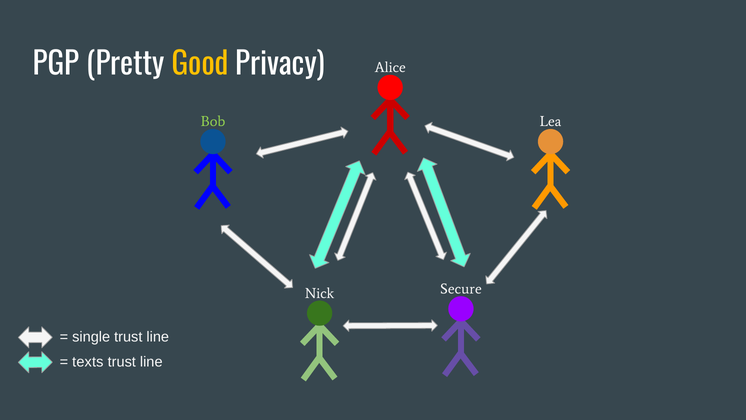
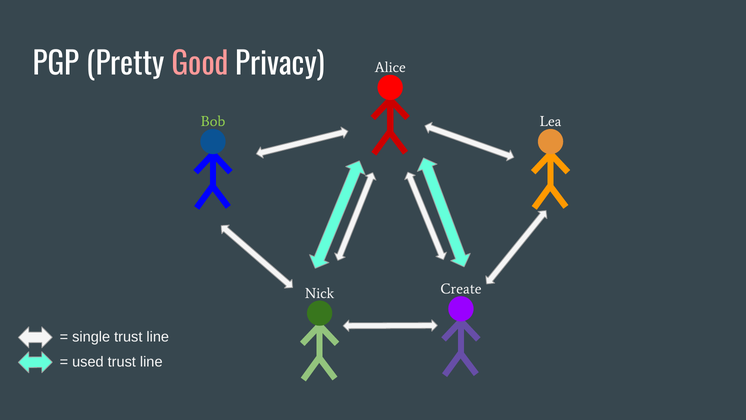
Good colour: yellow -> pink
Secure: Secure -> Create
texts: texts -> used
